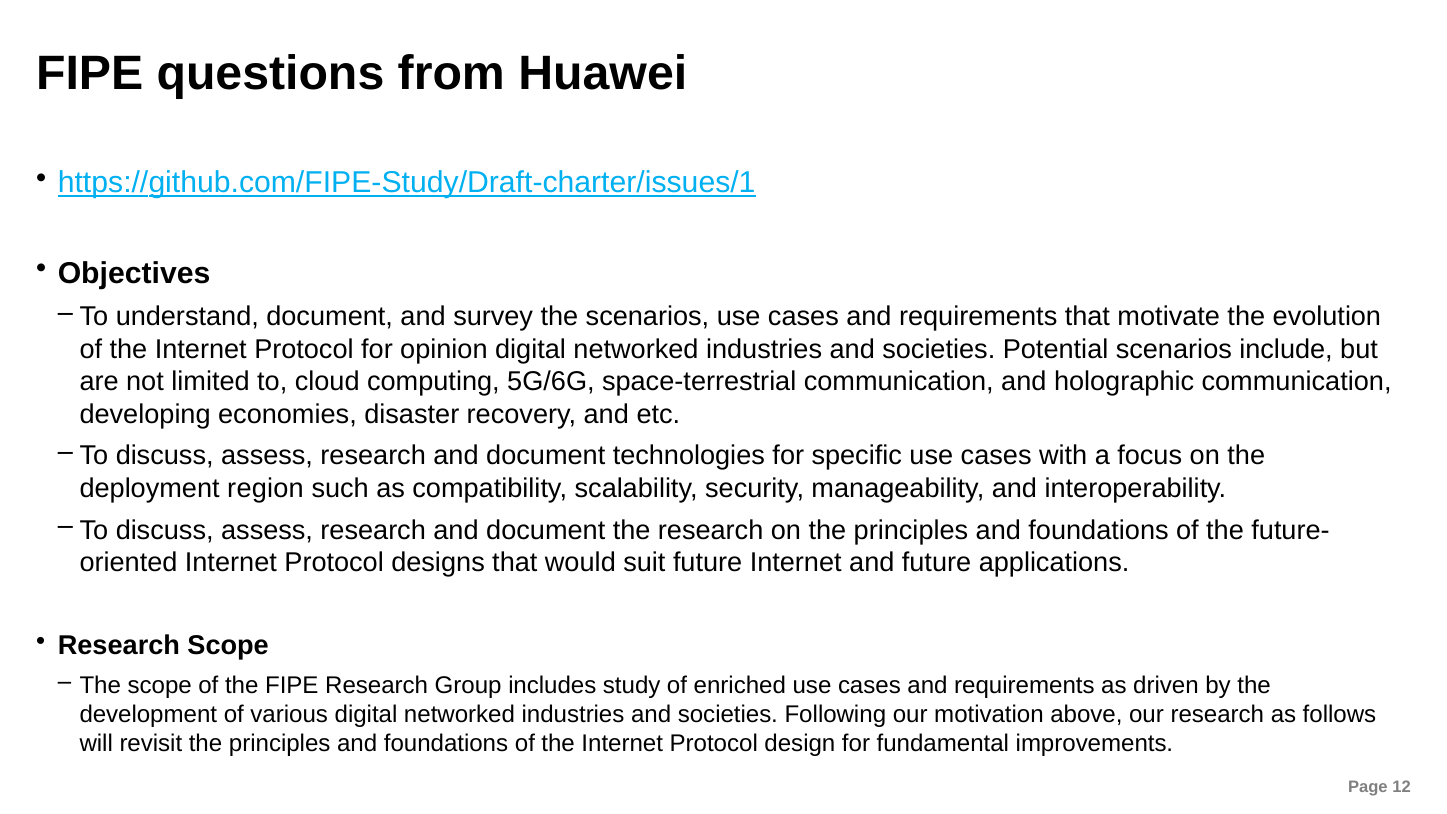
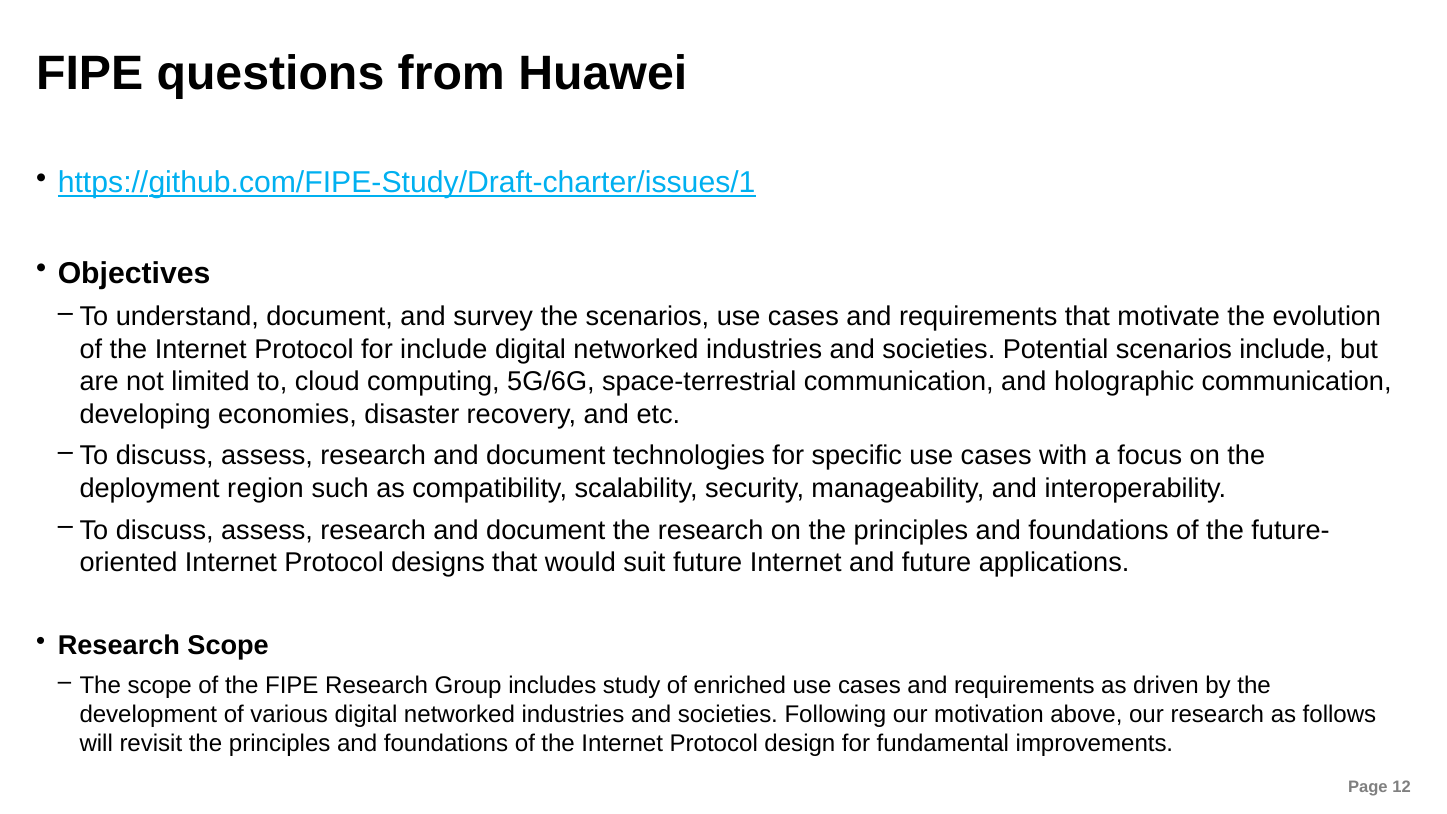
for opinion: opinion -> include
